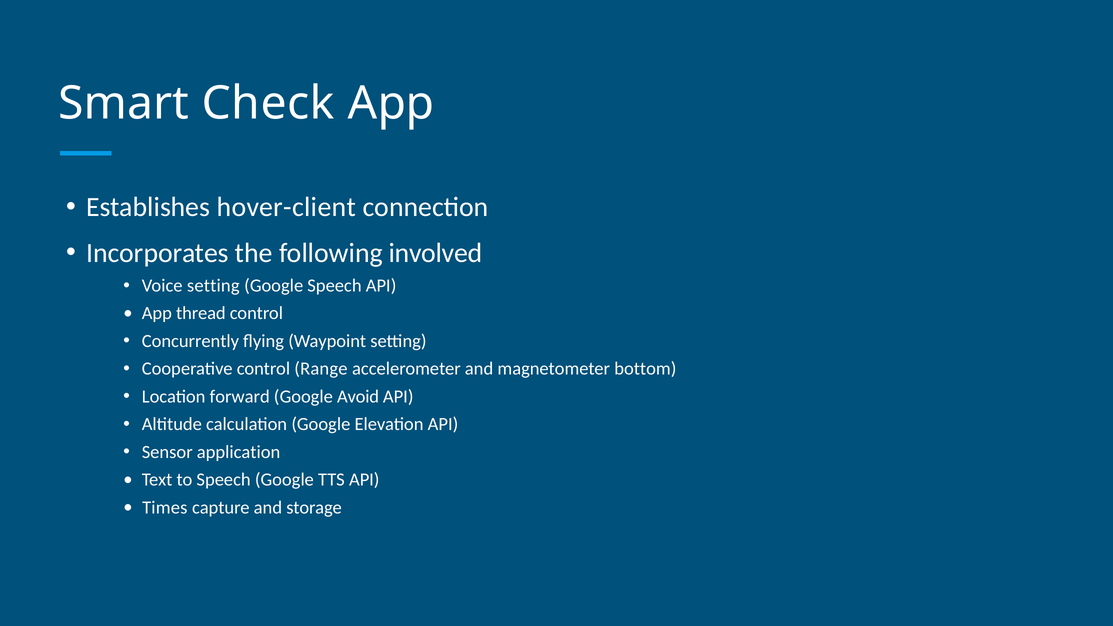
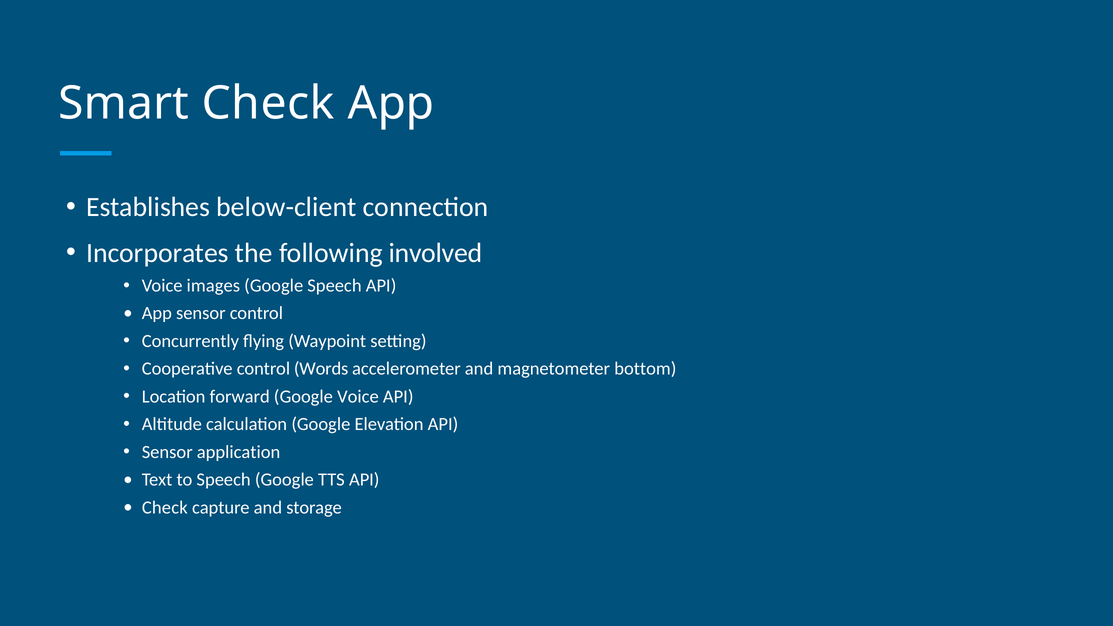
hover-client: hover-client -> below-client
Voice setting: setting -> images
App thread: thread -> sensor
Range: Range -> Words
Google Avoid: Avoid -> Voice
Times at (165, 508): Times -> Check
